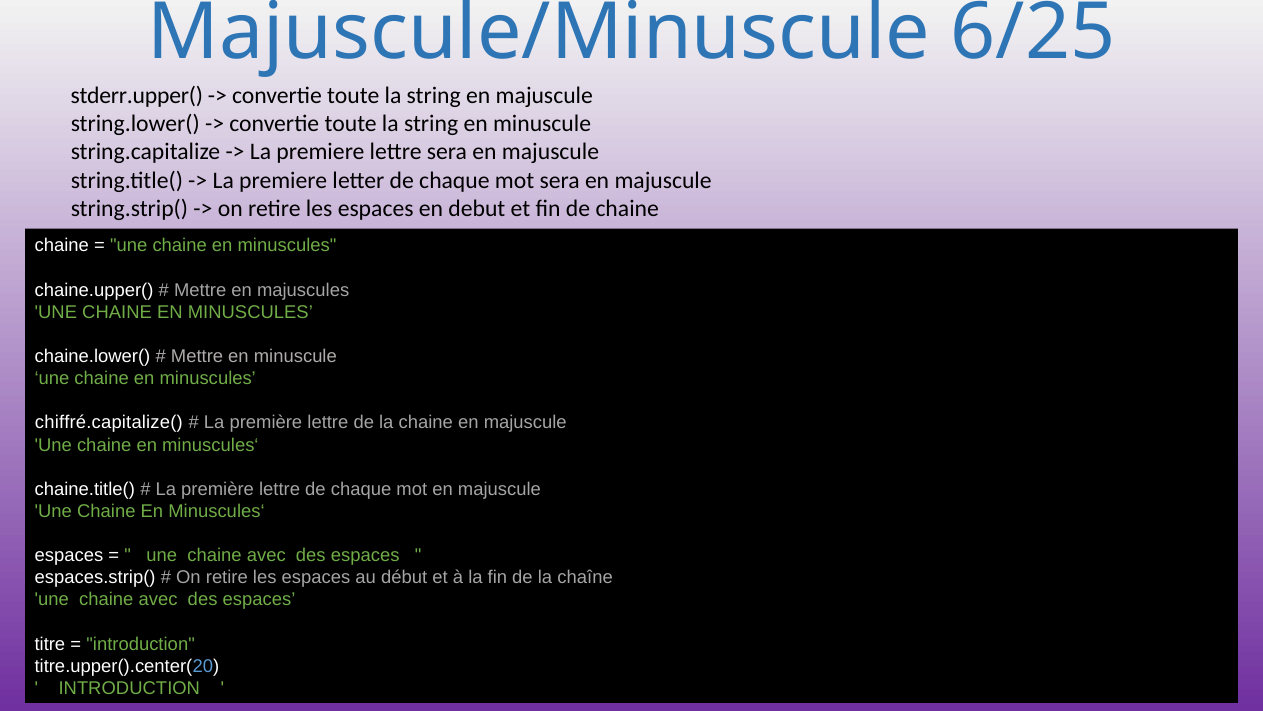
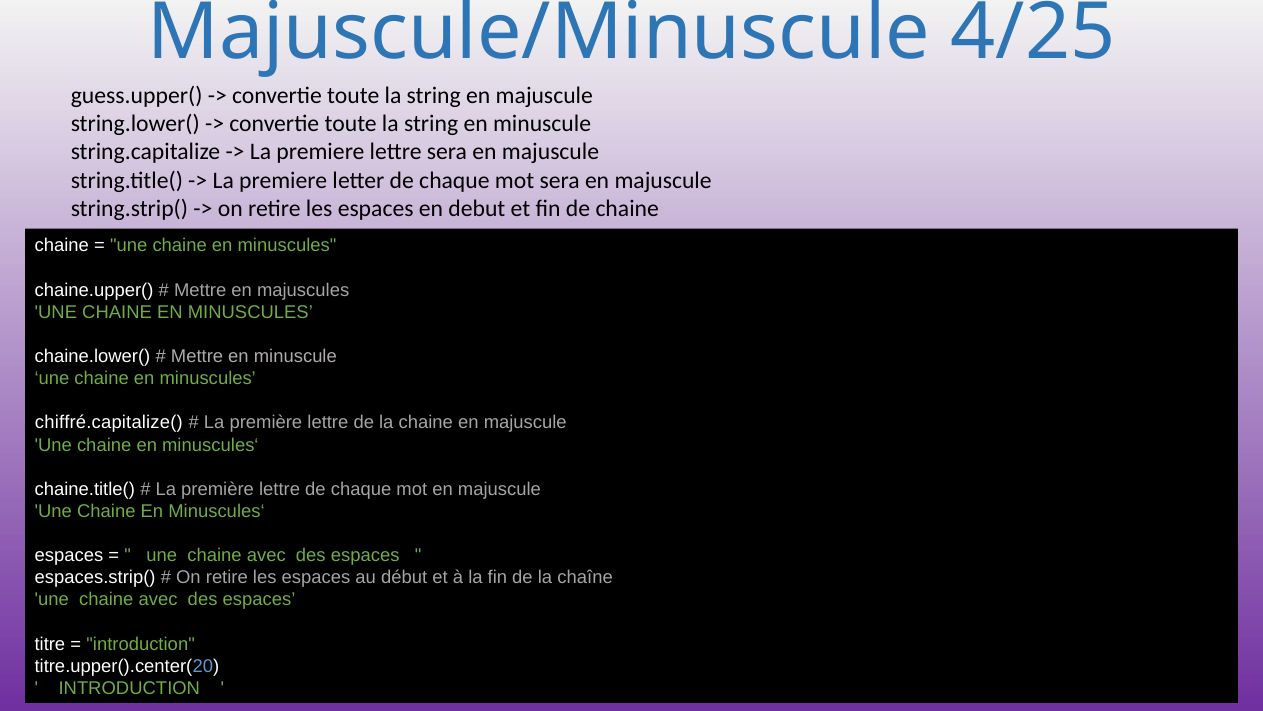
6/25: 6/25 -> 4/25
stderr.upper(: stderr.upper( -> guess.upper(
